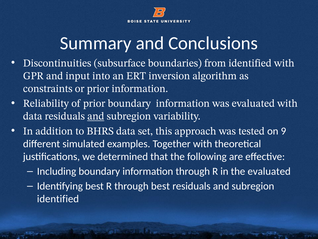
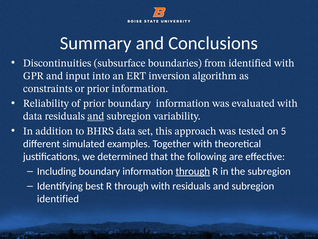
9: 9 -> 5
through at (193, 171) underline: none -> present
the evaluated: evaluated -> subregion
through best: best -> with
